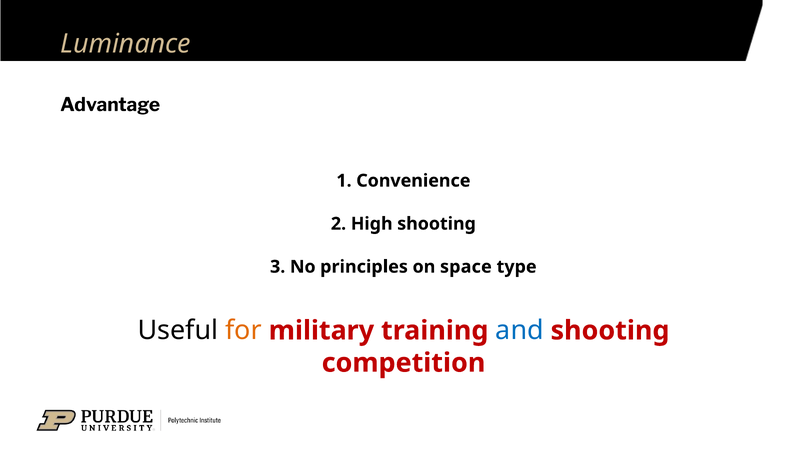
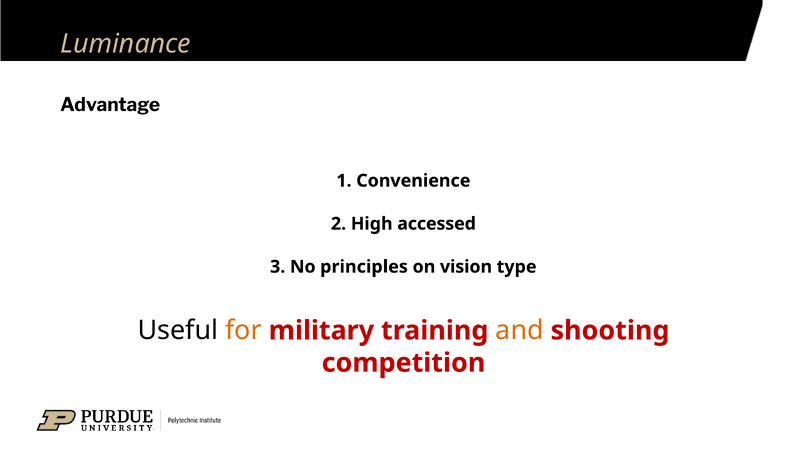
High shooting: shooting -> accessed
space: space -> vision
and colour: blue -> orange
